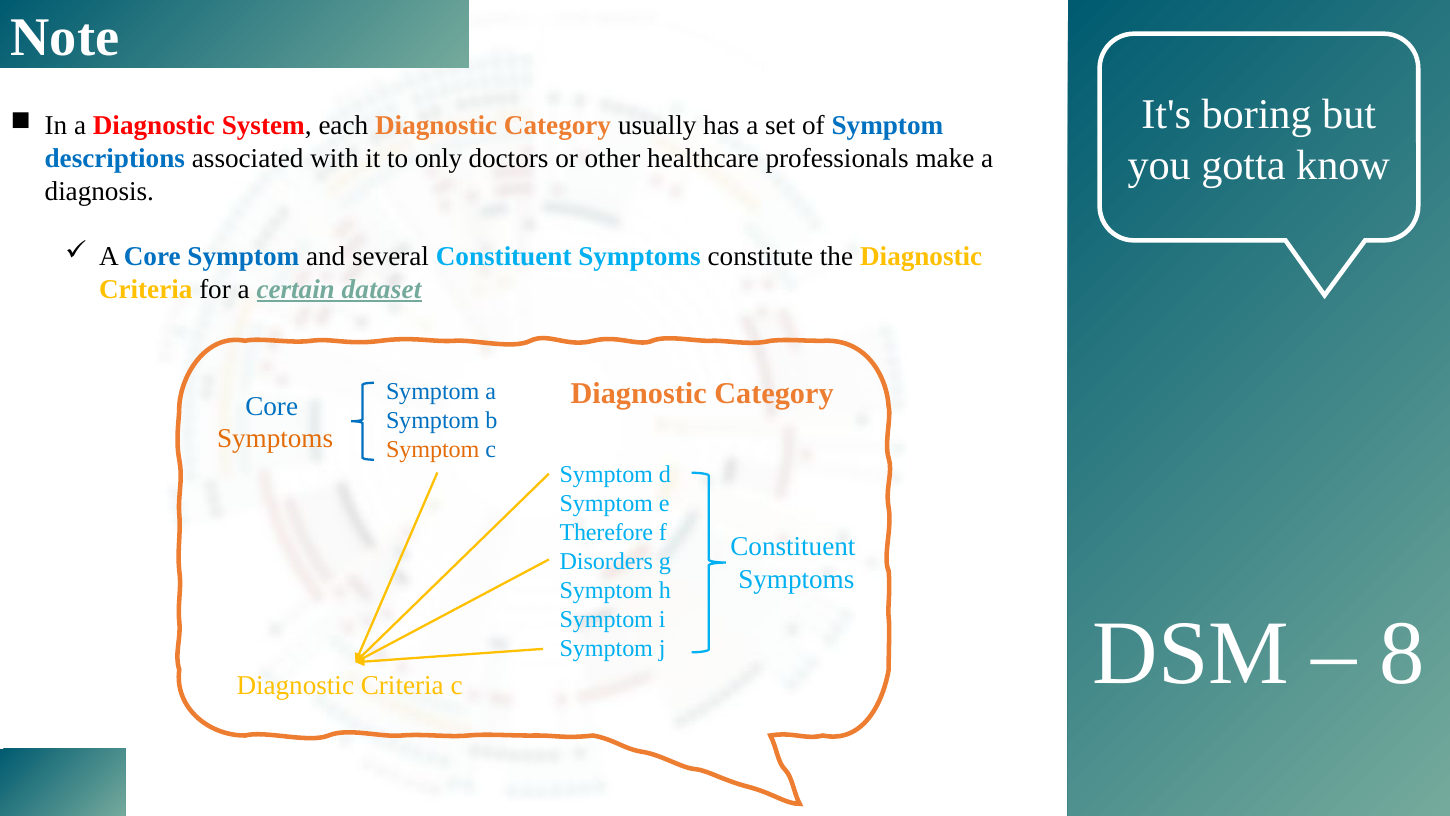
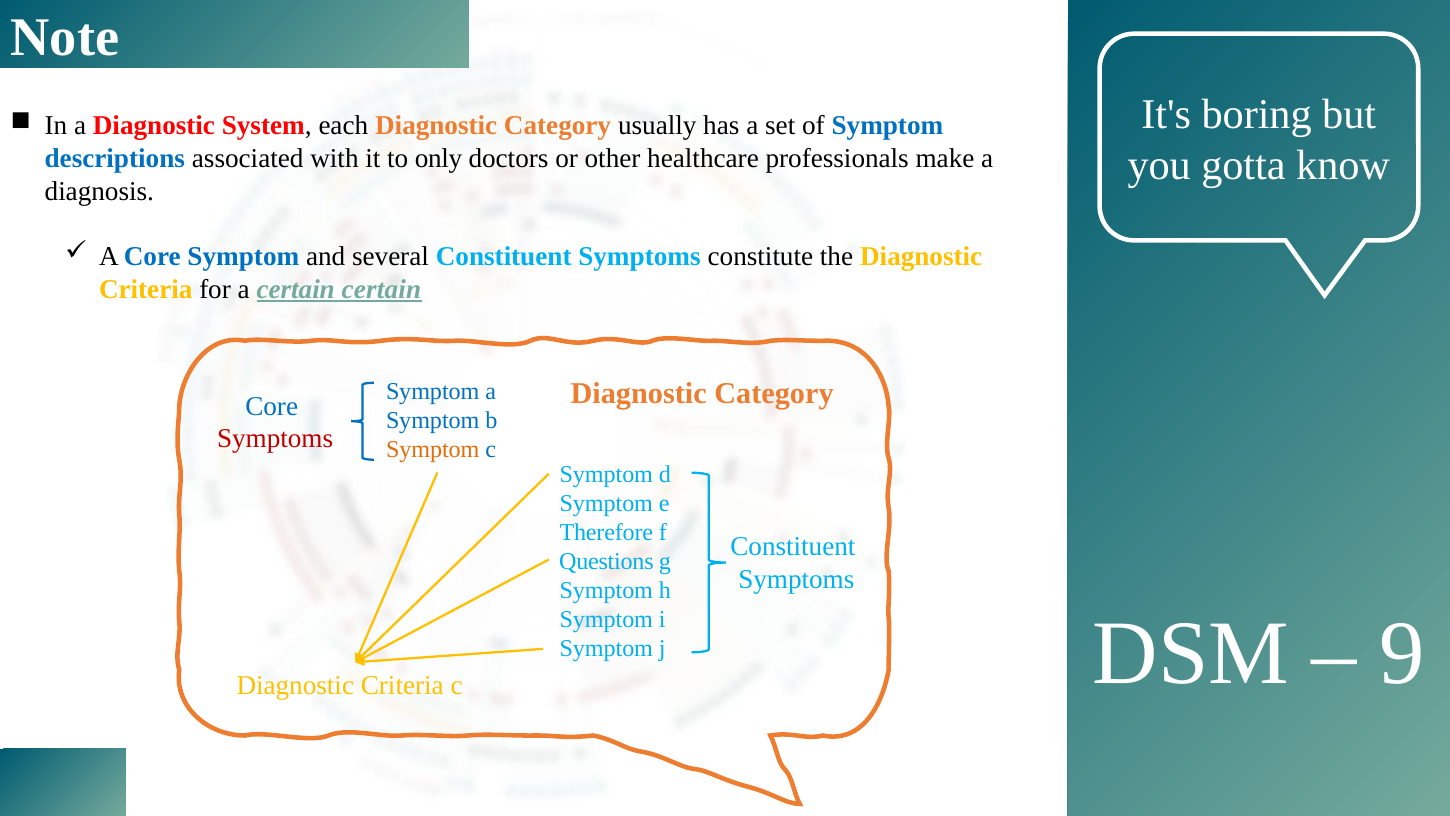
certain dataset: dataset -> certain
Symptoms at (275, 439) colour: orange -> red
Disorders: Disorders -> Questions
8: 8 -> 9
